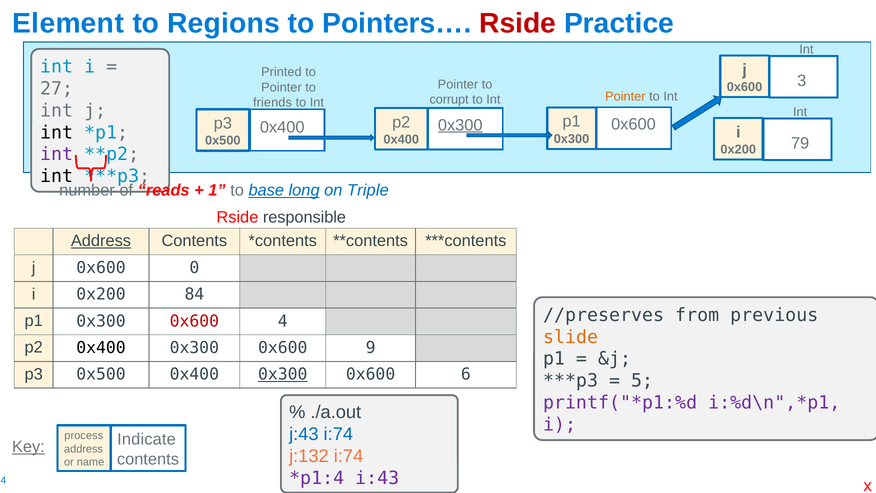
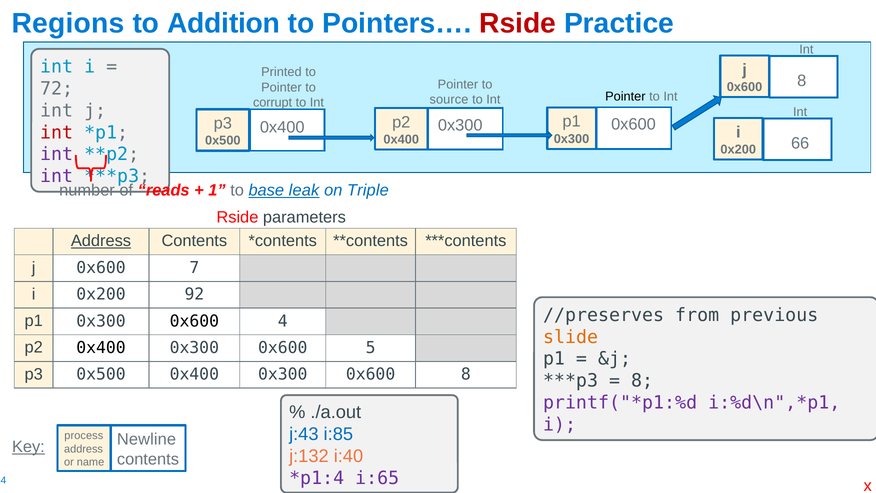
Element: Element -> Regions
Regions: Regions -> Addition
27: 27 -> 72
3 at (802, 81): 3 -> 8
Pointer at (625, 96) colour: orange -> black
corrupt: corrupt -> source
friends: friends -> corrupt
0x300 at (460, 125) underline: present -> none
int at (57, 132) colour: black -> red
79: 79 -> 66
int at (57, 176) colour: black -> purple
long: long -> leak
responsible: responsible -> parameters
0: 0 -> 7
84: 84 -> 92
0x600 at (194, 321) colour: red -> black
9: 9 -> 5
0x300 at (283, 374) underline: present -> none
6 at (466, 374): 6 -> 8
5 at (642, 381): 5 -> 8
j:43 i:74: i:74 -> i:85
Indicate: Indicate -> Newline
j:132 i:74: i:74 -> i:40
i:43: i:43 -> i:65
